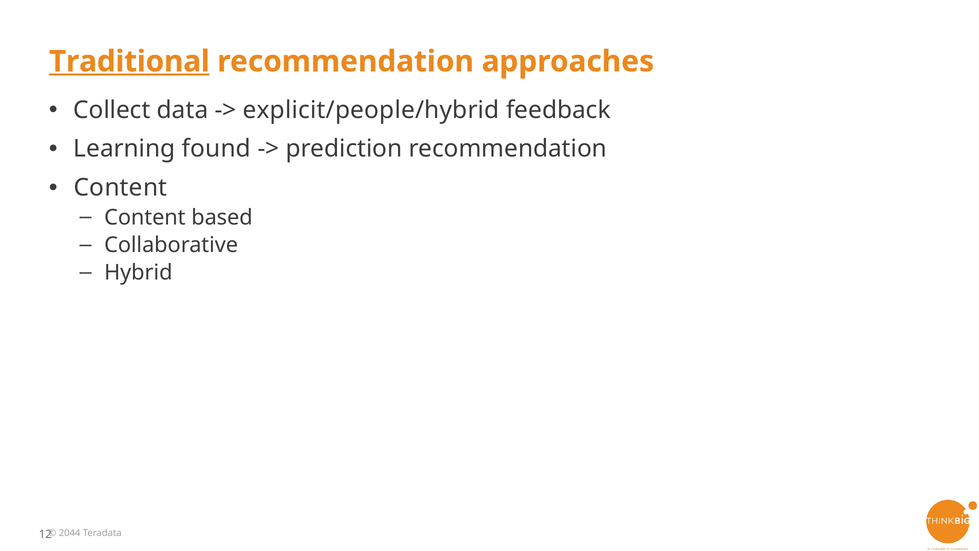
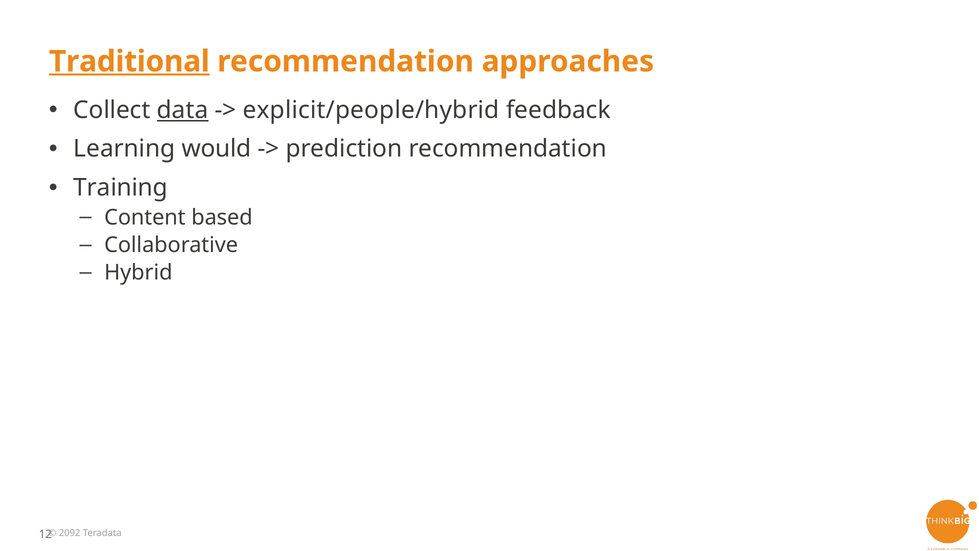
data underline: none -> present
found: found -> would
Content at (121, 188): Content -> Training
2044: 2044 -> 2092
